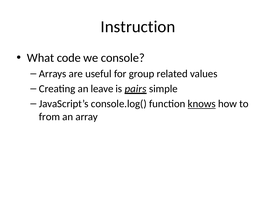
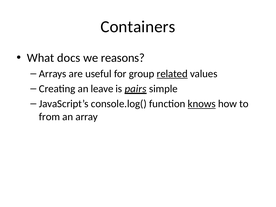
Instruction: Instruction -> Containers
code: code -> docs
console: console -> reasons
related underline: none -> present
